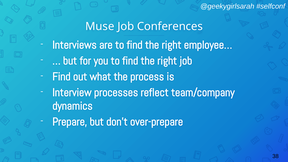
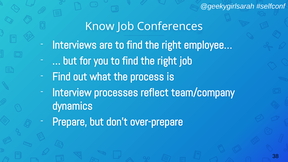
Muse: Muse -> Know
